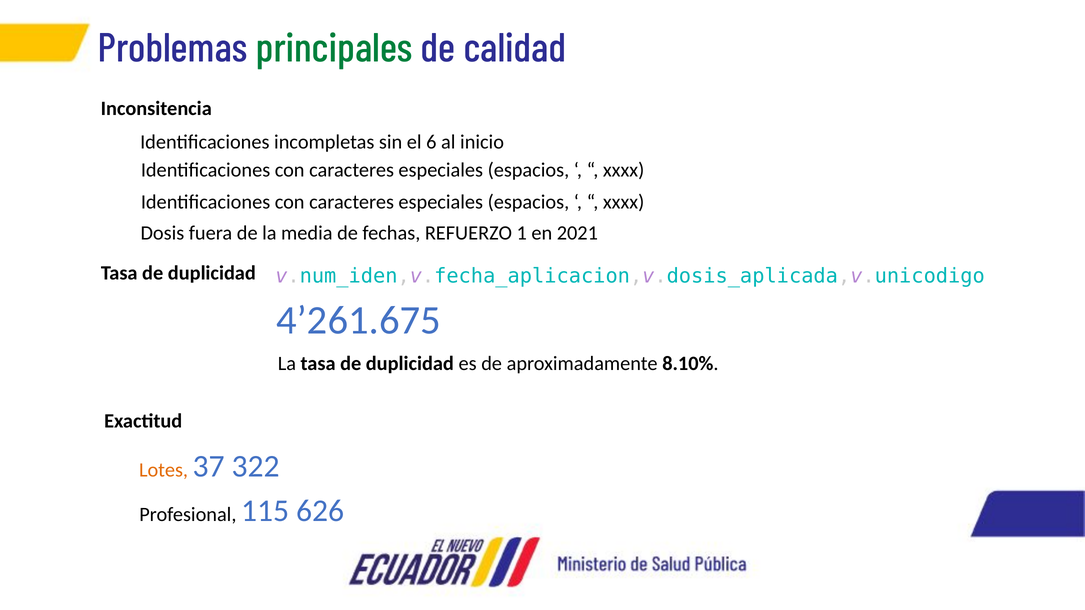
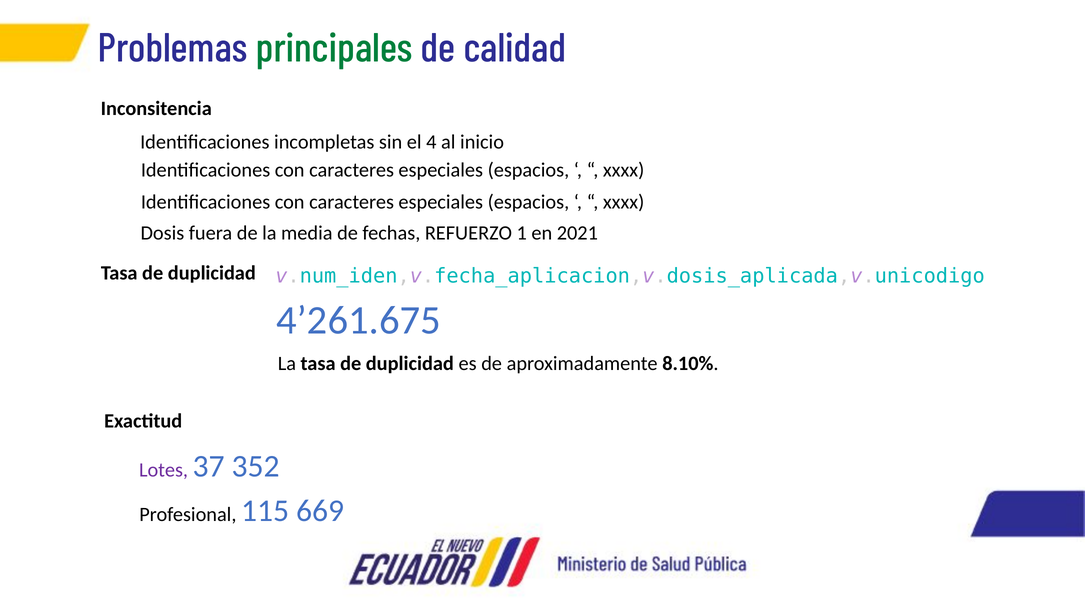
6: 6 -> 4
Lotes colour: orange -> purple
322: 322 -> 352
626: 626 -> 669
